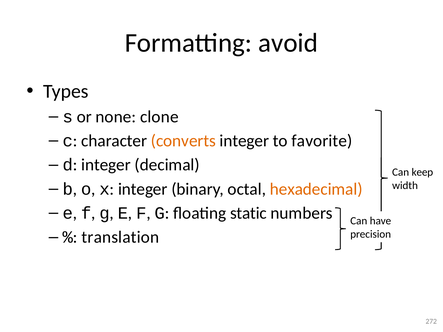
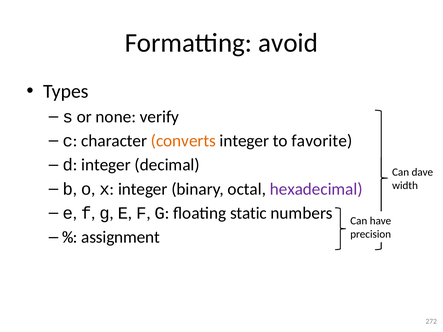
clone: clone -> verify
keep: keep -> dave
hexadecimal colour: orange -> purple
translation: translation -> assignment
